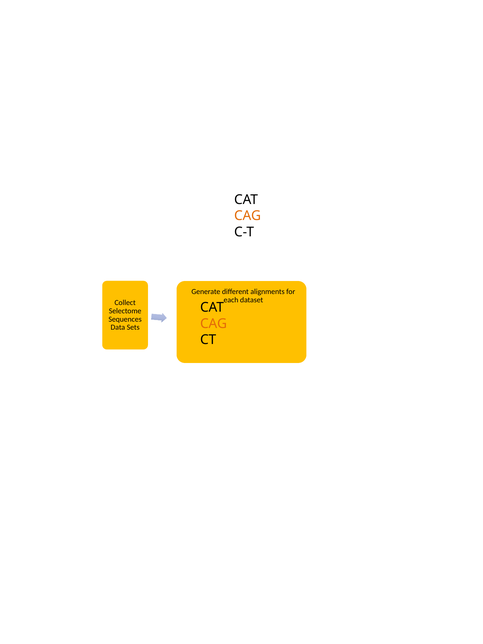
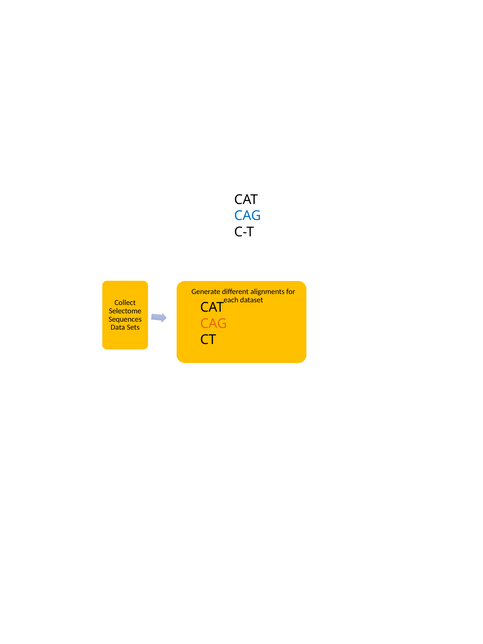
CAG at (248, 216) colour: orange -> blue
